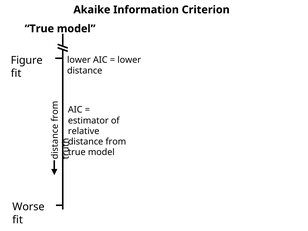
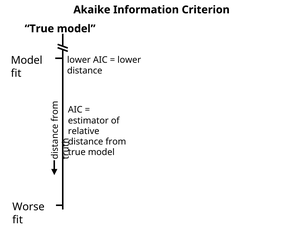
Figure at (27, 60): Figure -> Model
